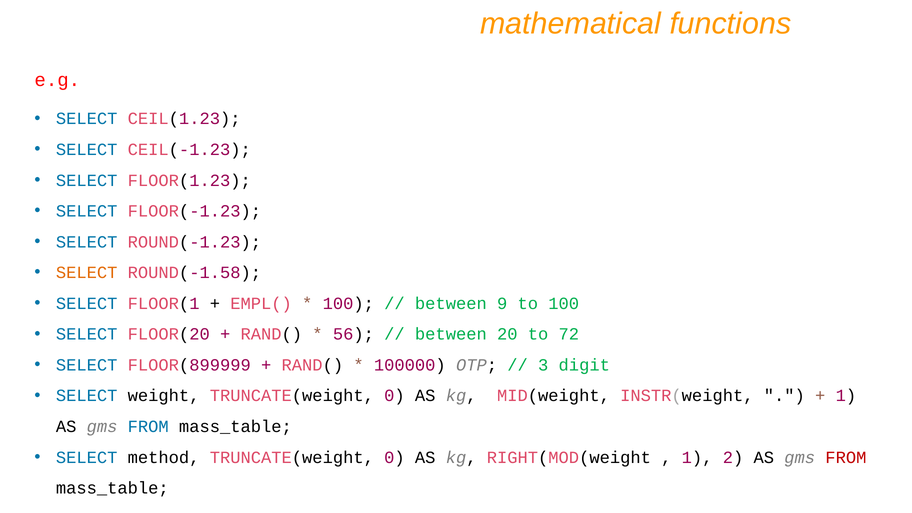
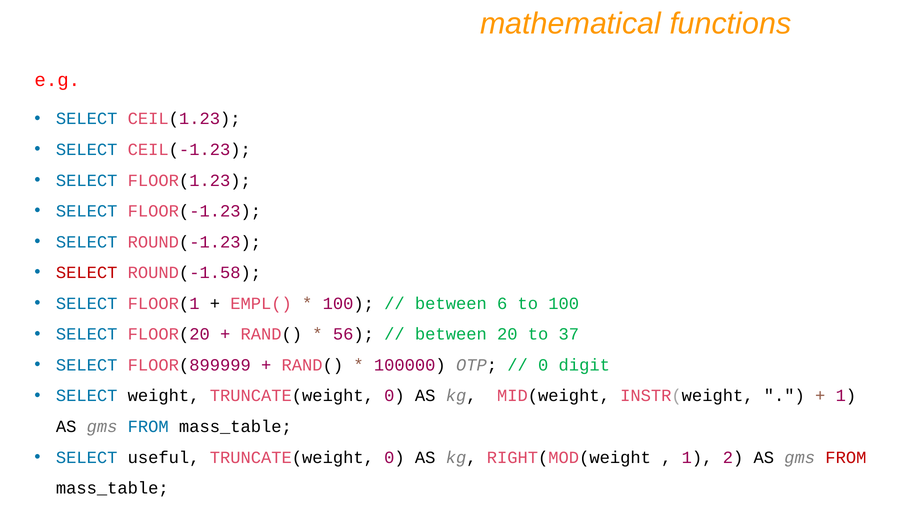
SELECT at (87, 273) colour: orange -> red
9: 9 -> 6
72: 72 -> 37
3 at (543, 365): 3 -> 0
method: method -> useful
